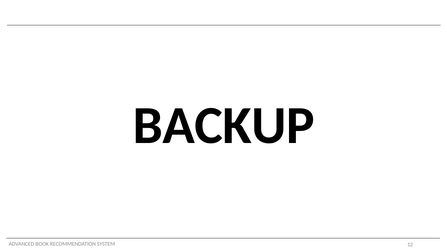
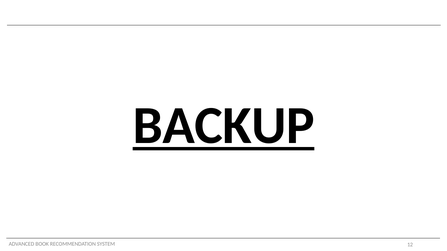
BACKUP underline: none -> present
